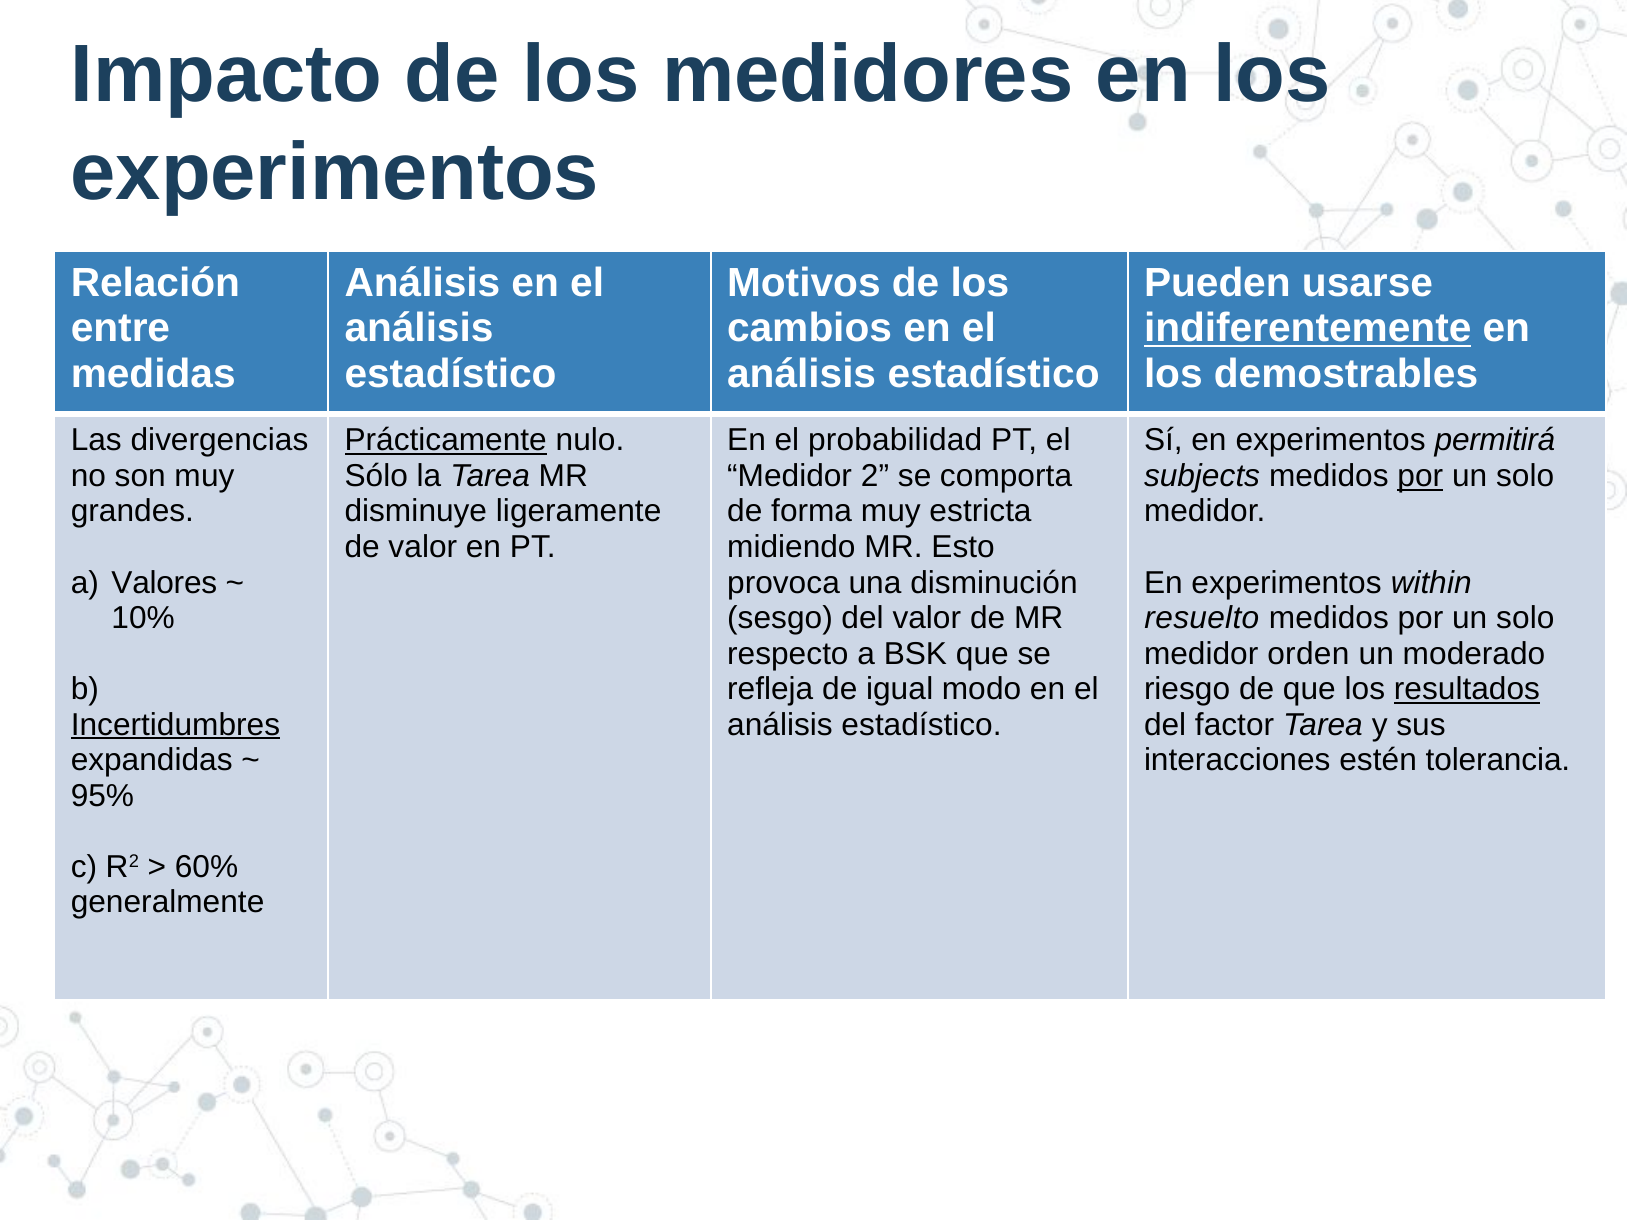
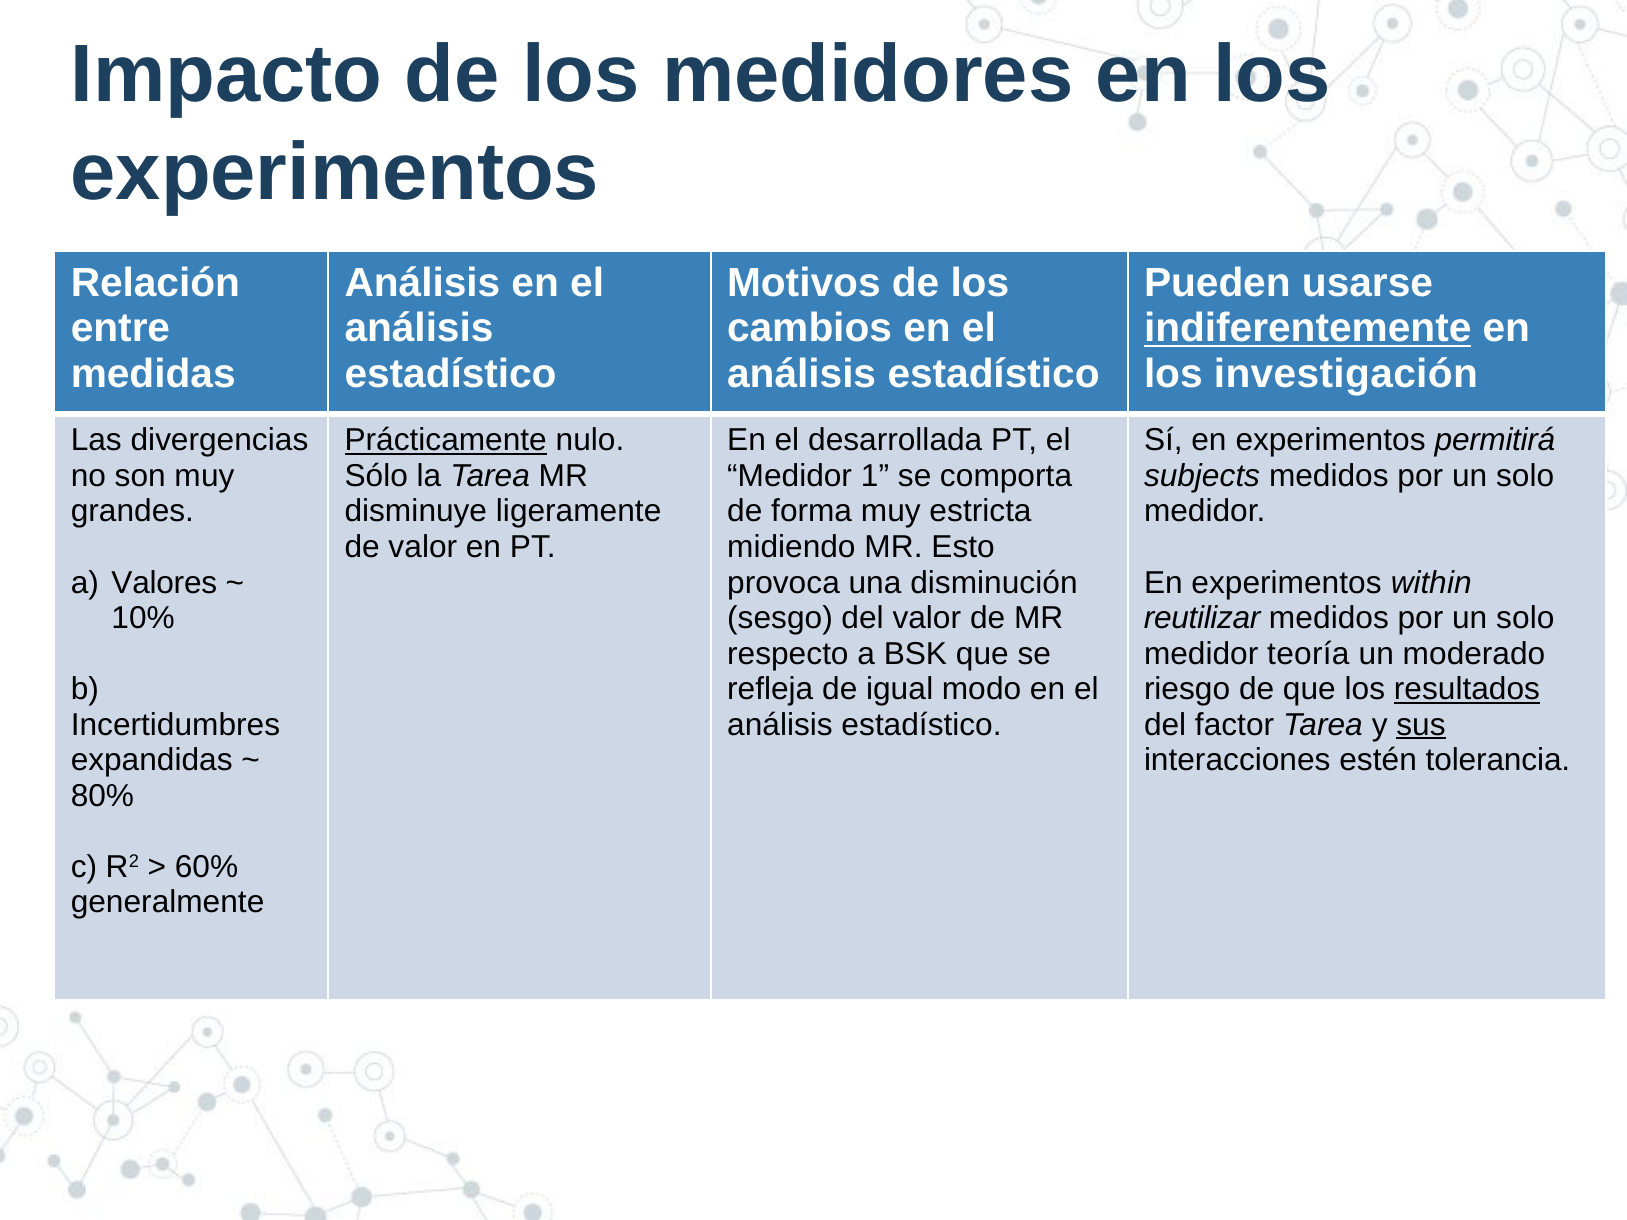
demostrables: demostrables -> investigación
probabilidad: probabilidad -> desarrollada
2: 2 -> 1
por at (1420, 476) underline: present -> none
resuelto: resuelto -> reutilizar
orden: orden -> teoría
Incertidumbres underline: present -> none
sus underline: none -> present
95%: 95% -> 80%
